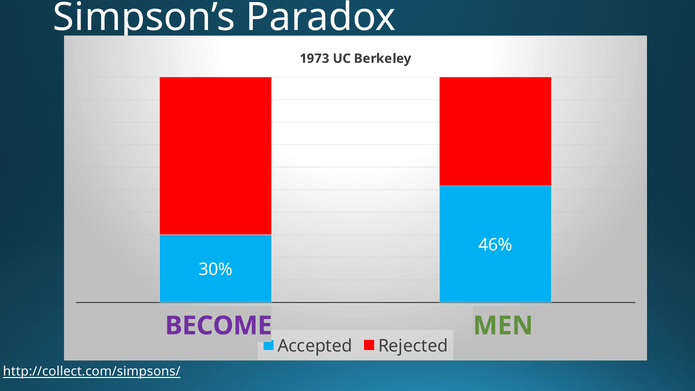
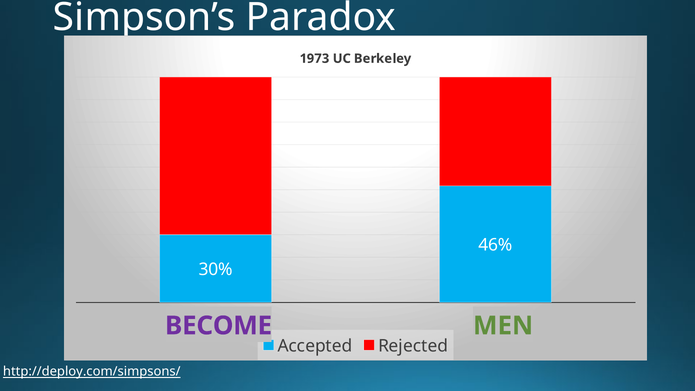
http://collect.com/simpsons/: http://collect.com/simpsons/ -> http://deploy.com/simpsons/
